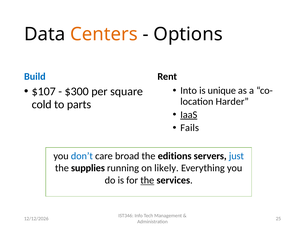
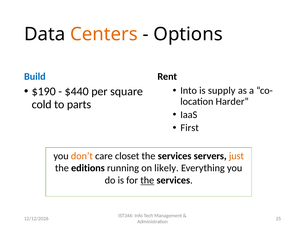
unique: unique -> supply
$107: $107 -> $190
$300: $300 -> $440
IaaS underline: present -> none
Fails: Fails -> First
don’t colour: blue -> orange
broad: broad -> closet
editions at (175, 156): editions -> services
just colour: blue -> orange
supplies: supplies -> editions
